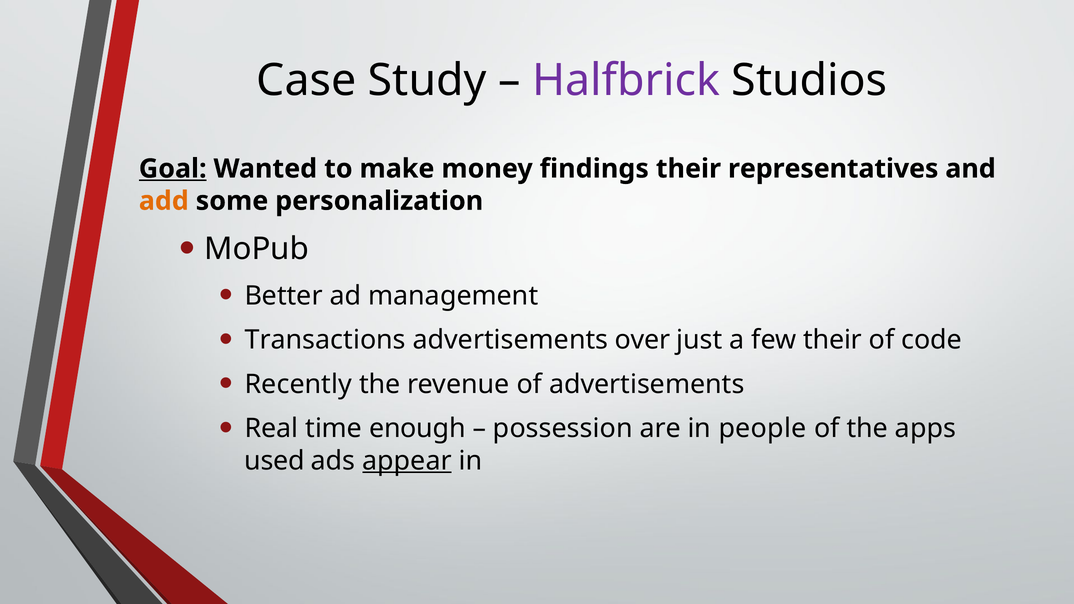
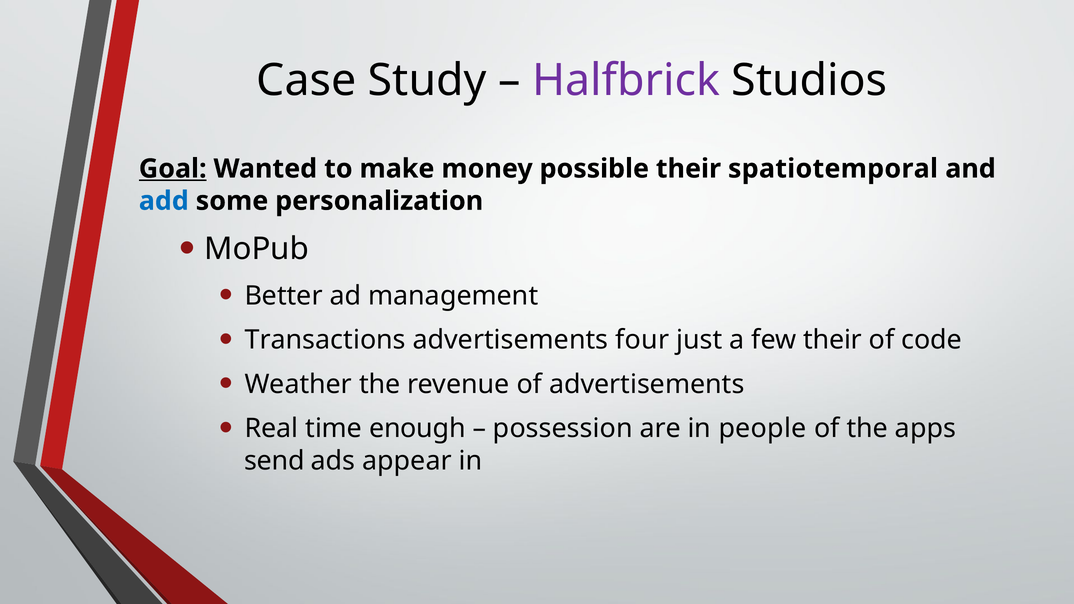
findings: findings -> possible
representatives: representatives -> spatiotemporal
add colour: orange -> blue
over: over -> four
Recently: Recently -> Weather
used: used -> send
appear underline: present -> none
